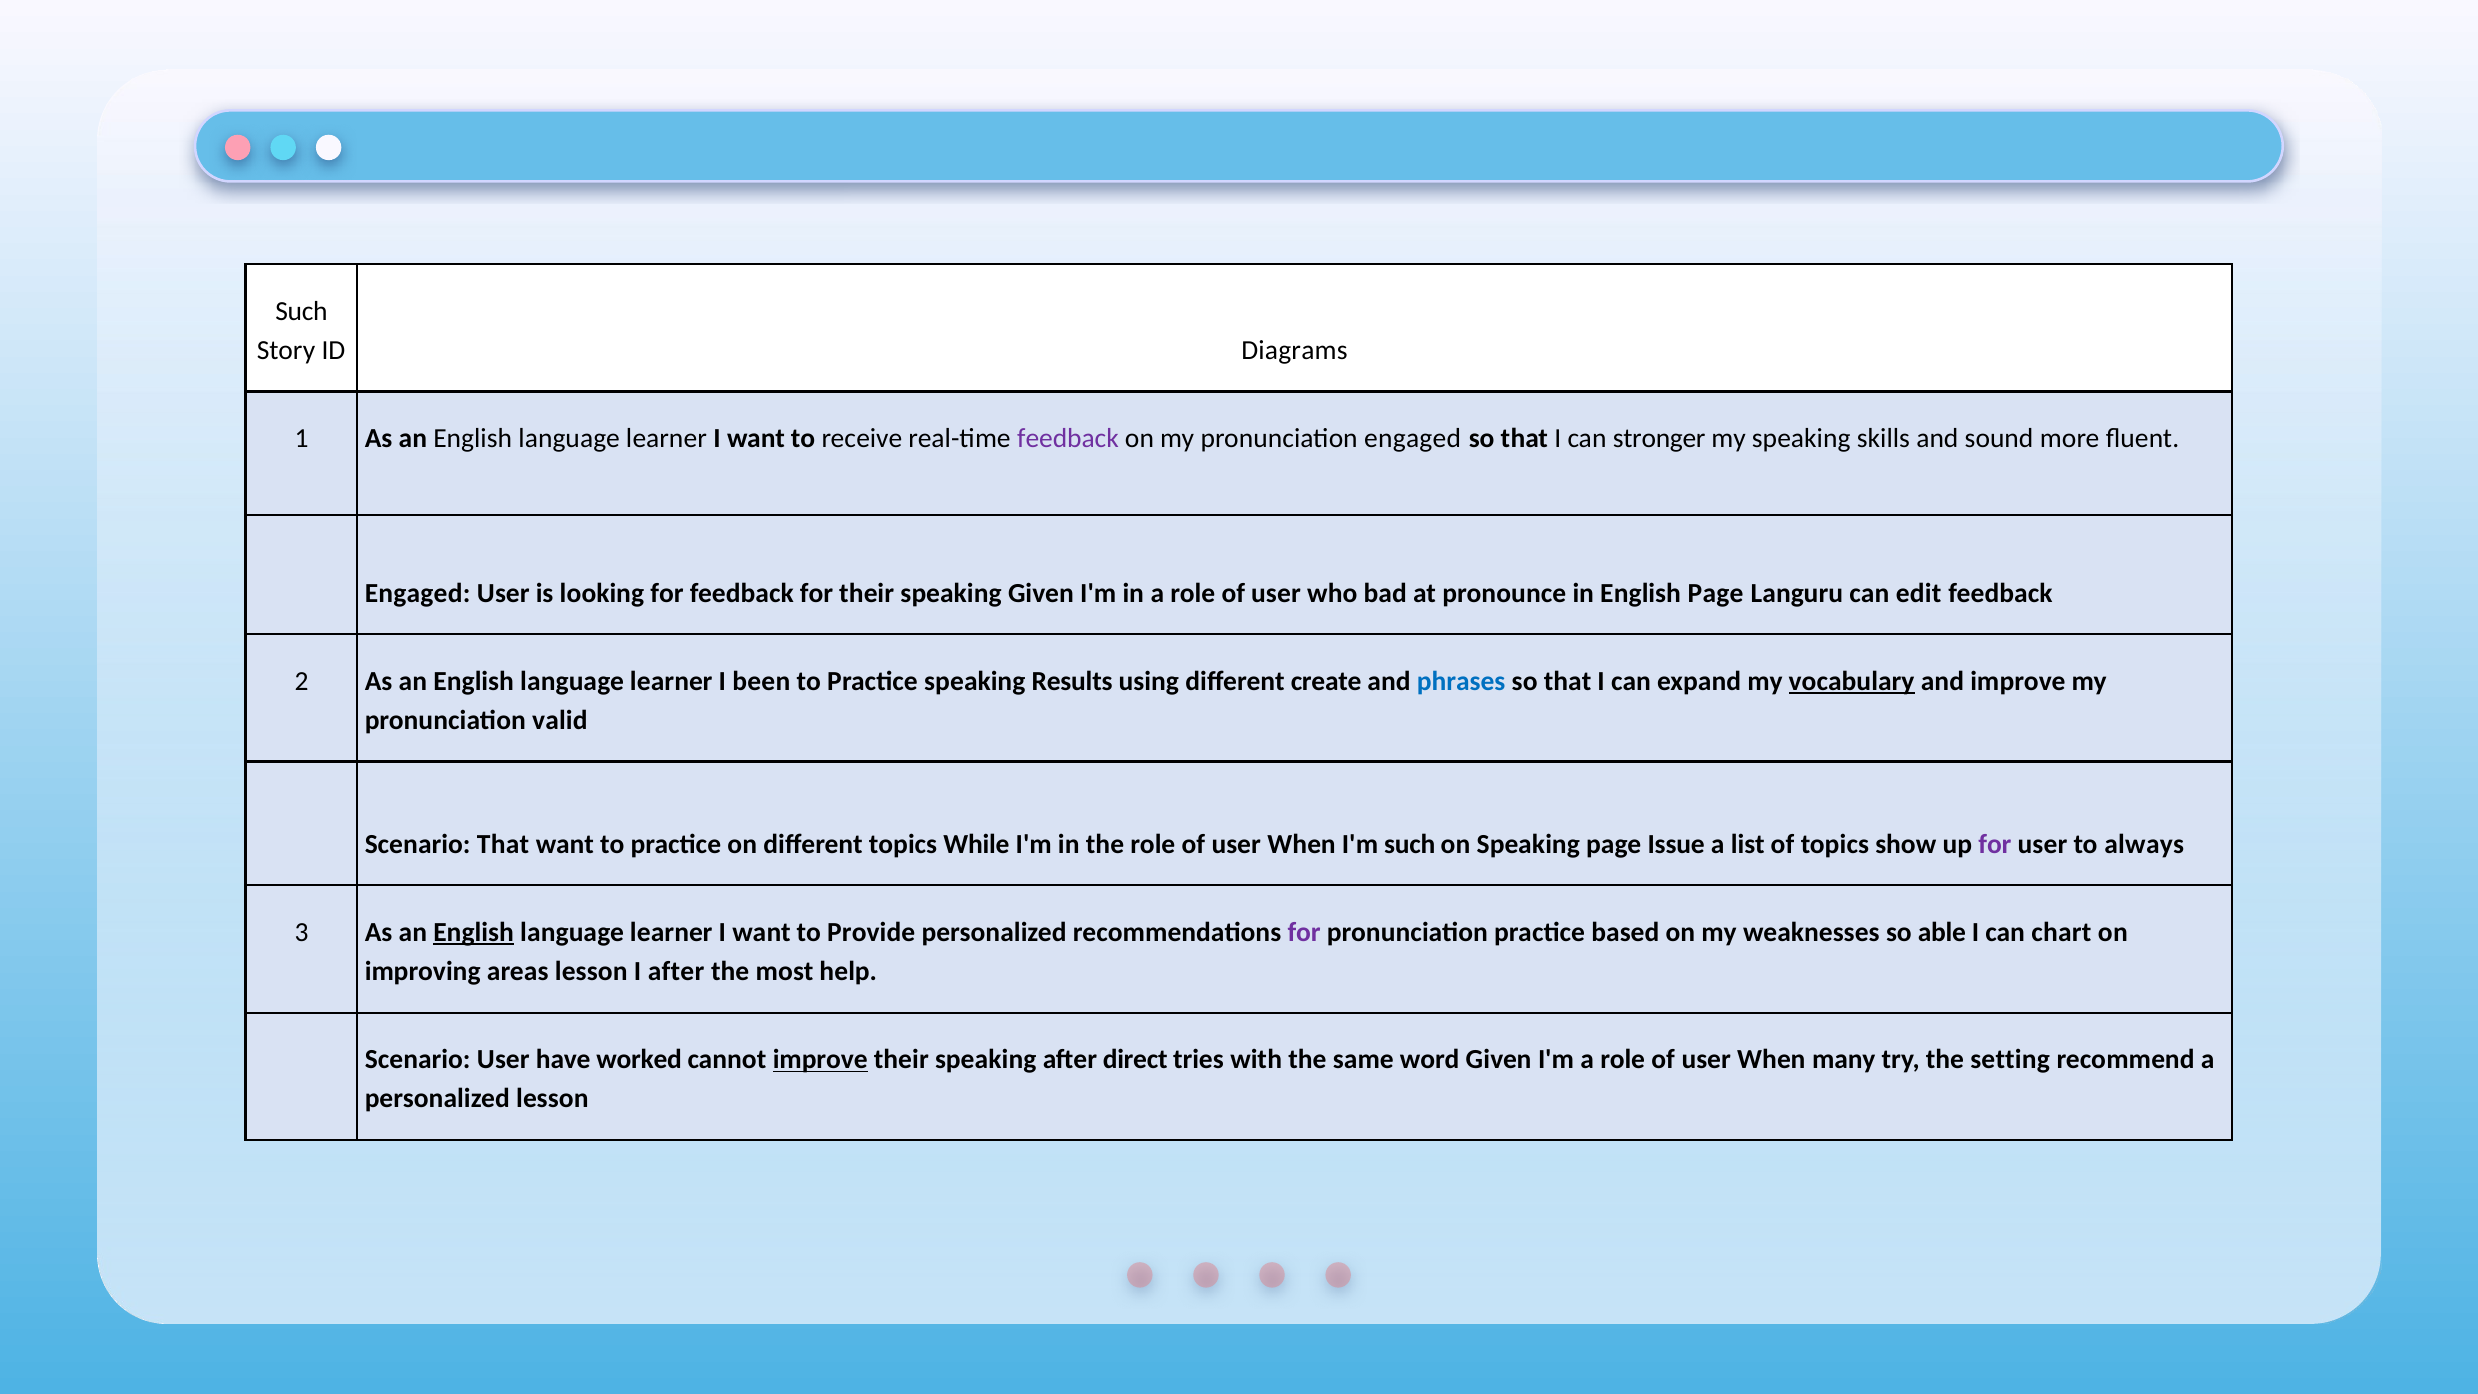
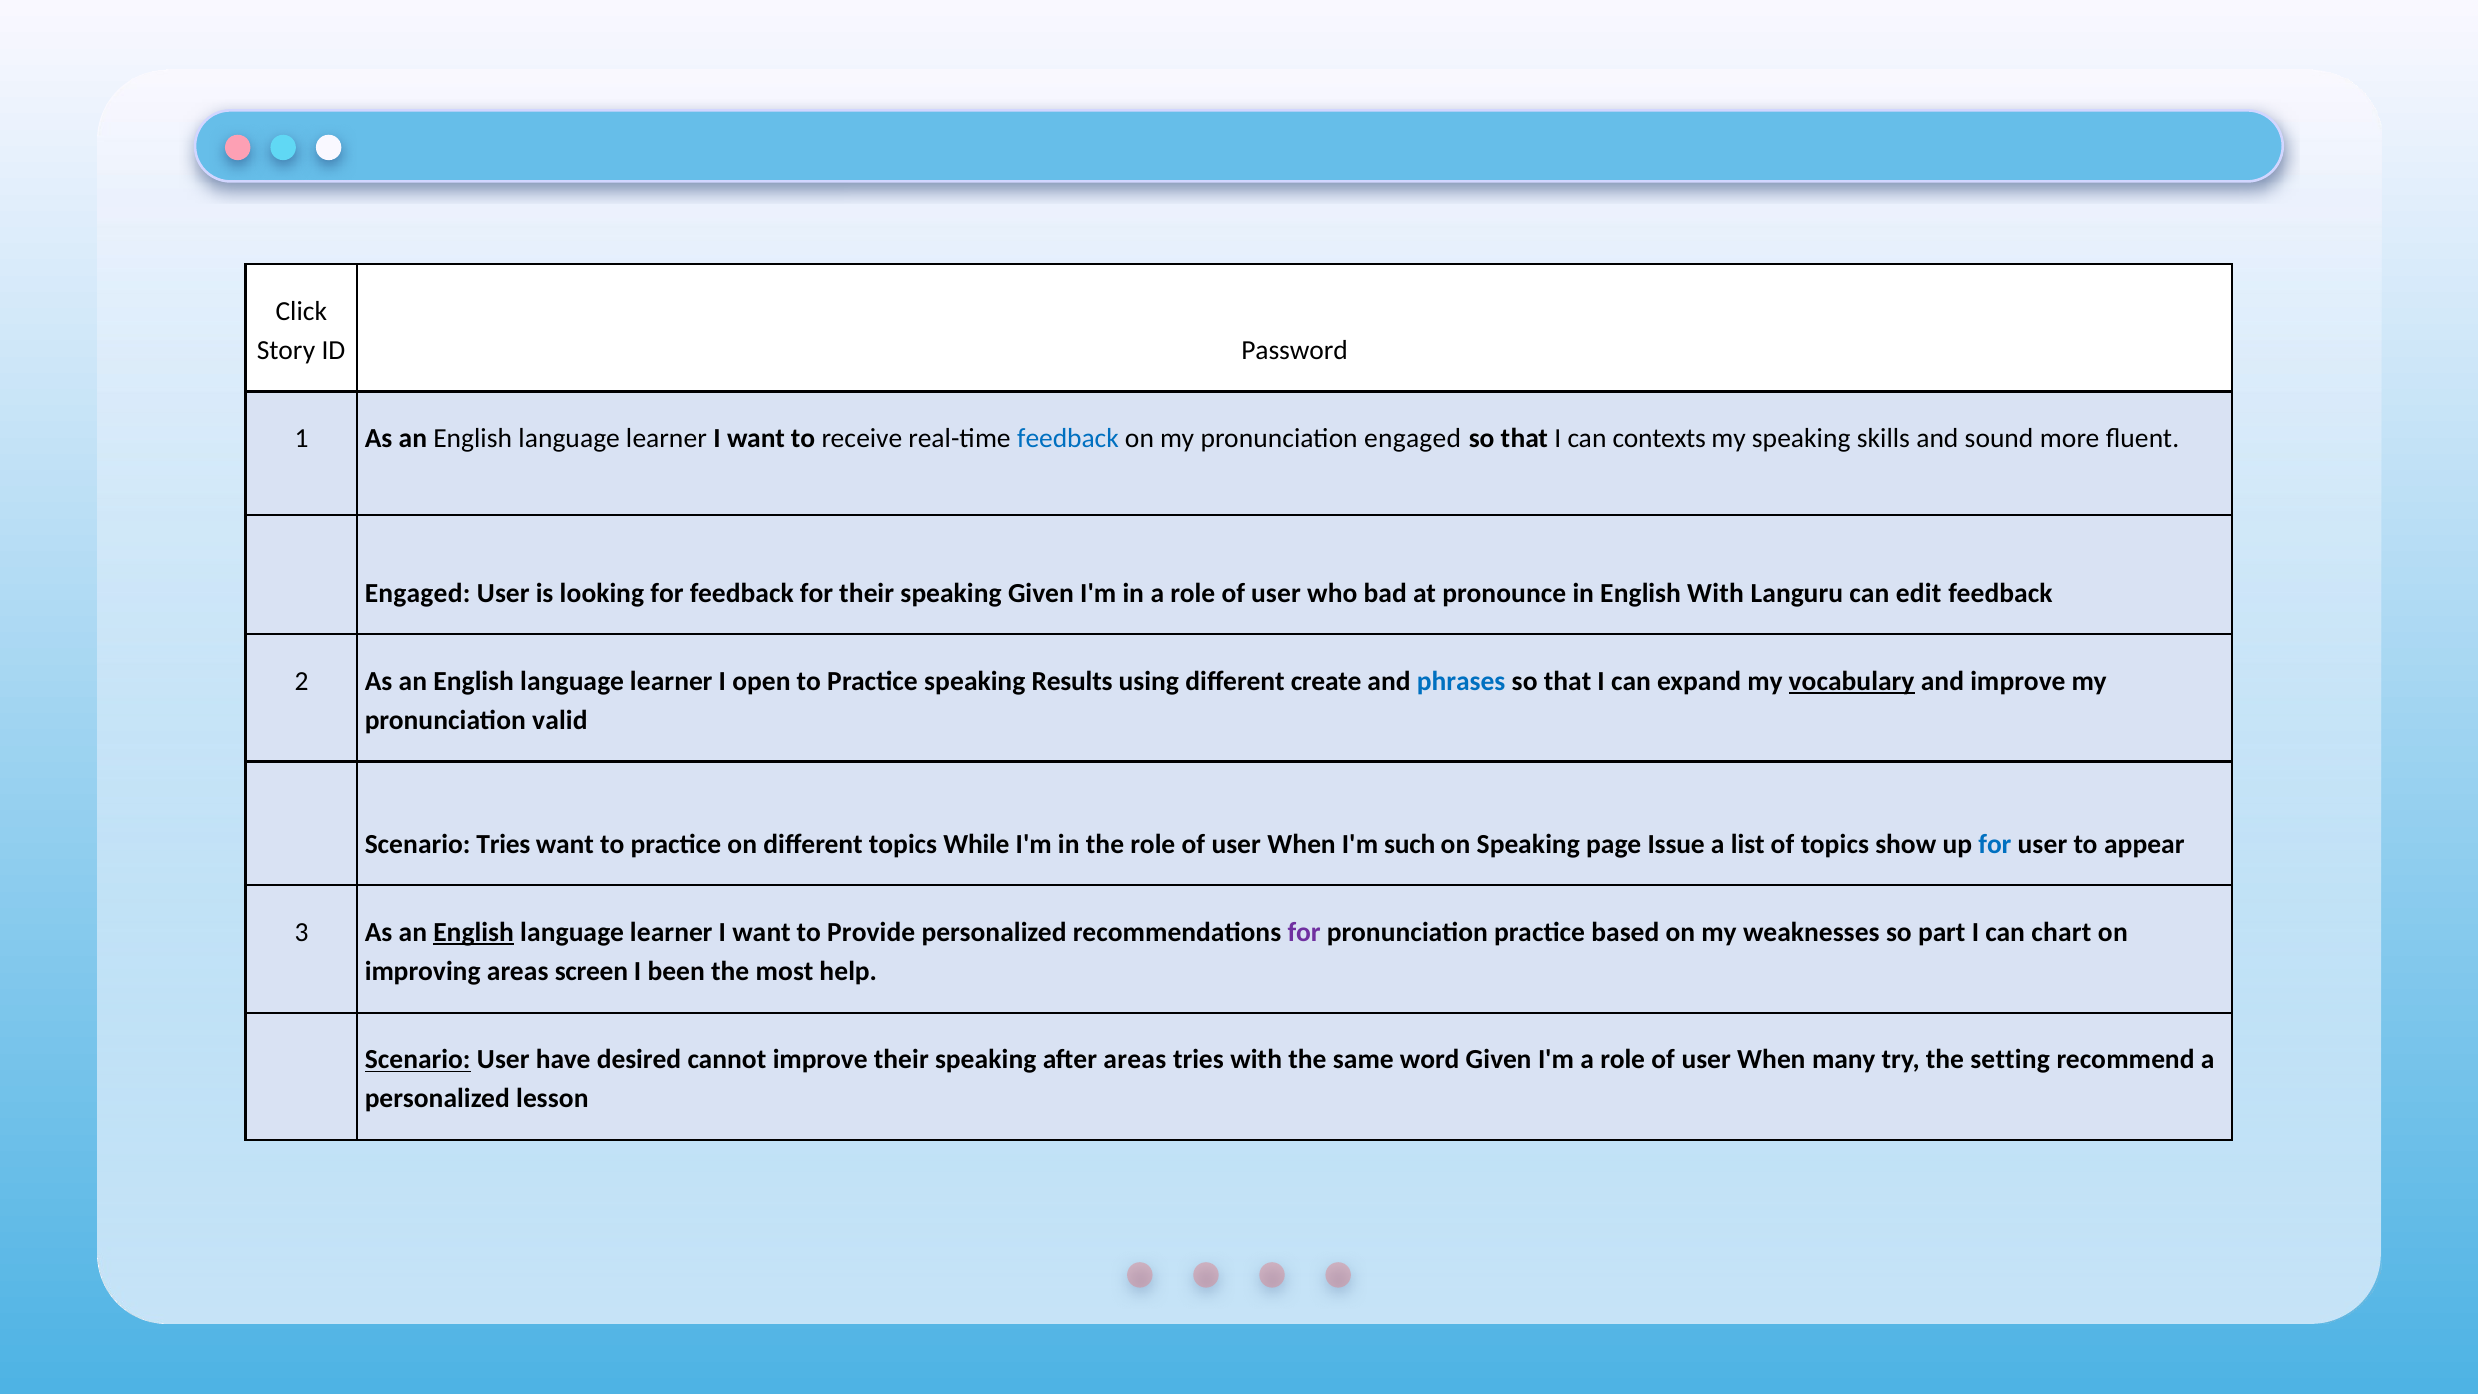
Such at (301, 311): Such -> Click
Diagrams: Diagrams -> Password
feedback at (1068, 439) colour: purple -> blue
stronger: stronger -> contexts
English Page: Page -> With
been: been -> open
Scenario That: That -> Tries
for at (1995, 844) colour: purple -> blue
always: always -> appear
able: able -> part
areas lesson: lesson -> screen
I after: after -> been
Scenario at (418, 1060) underline: none -> present
worked: worked -> desired
improve at (820, 1060) underline: present -> none
after direct: direct -> areas
